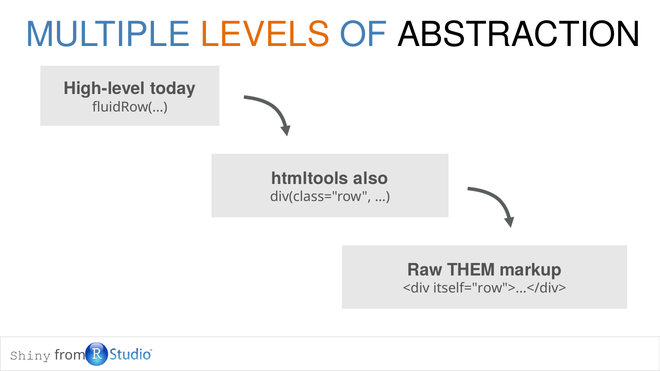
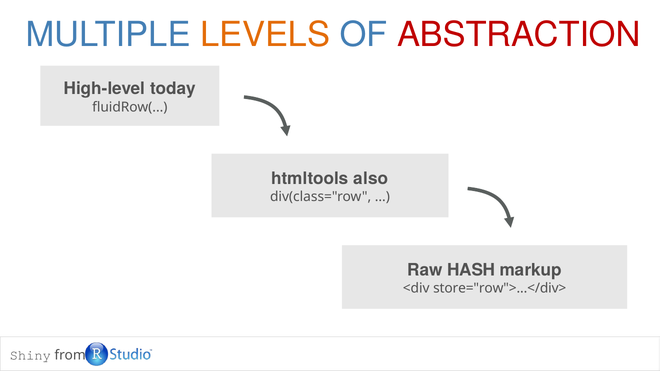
ABSTRACTION colour: black -> red
THEM: THEM -> HASH
itself="row">...</div>: itself="row">...</div> -> store="row">...</div>
